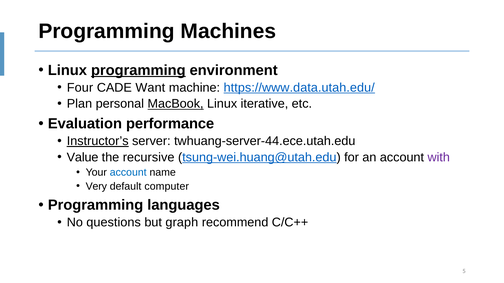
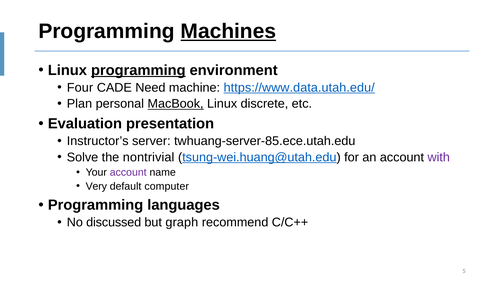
Machines underline: none -> present
Want: Want -> Need
iterative: iterative -> discrete
performance: performance -> presentation
Instructor’s underline: present -> none
twhuang-server-44.ece.utah.edu: twhuang-server-44.ece.utah.edu -> twhuang-server-85.ece.utah.edu
Value: Value -> Solve
recursive: recursive -> nontrivial
account at (128, 173) colour: blue -> purple
questions: questions -> discussed
